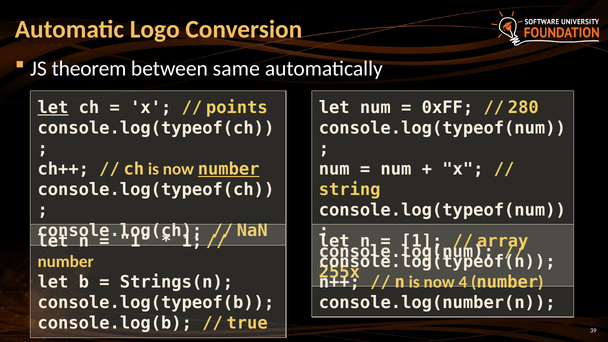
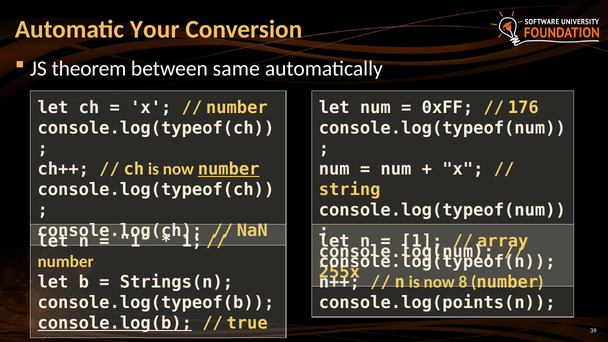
Logo: Logo -> Your
let at (53, 108) underline: present -> none
points at (237, 108): points -> number
280: 280 -> 176
4: 4 -> 8
console.log(number(n: console.log(number(n -> console.log(points(n
console.log(b underline: none -> present
